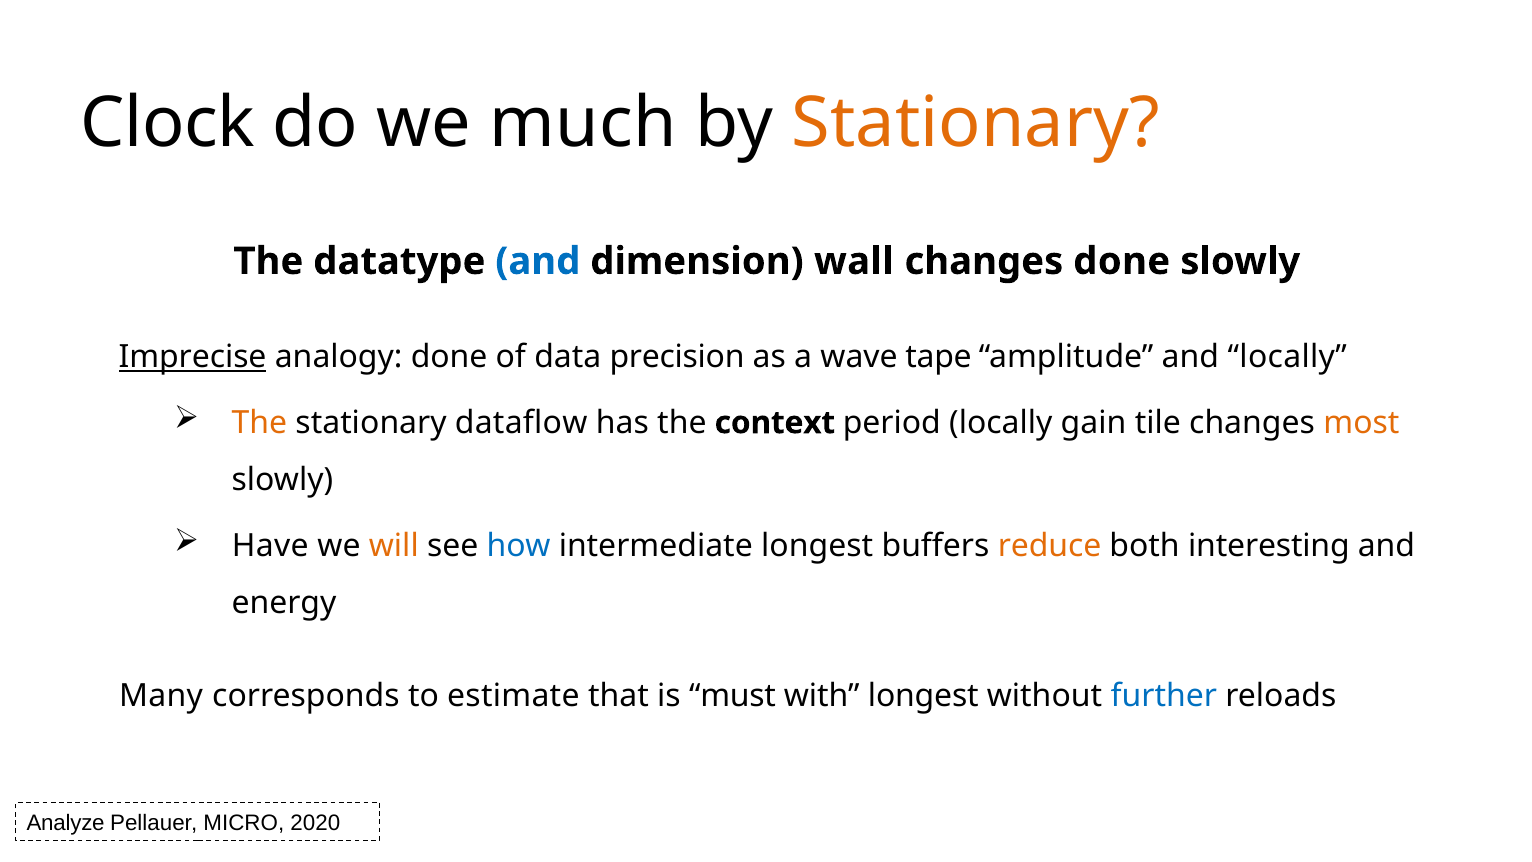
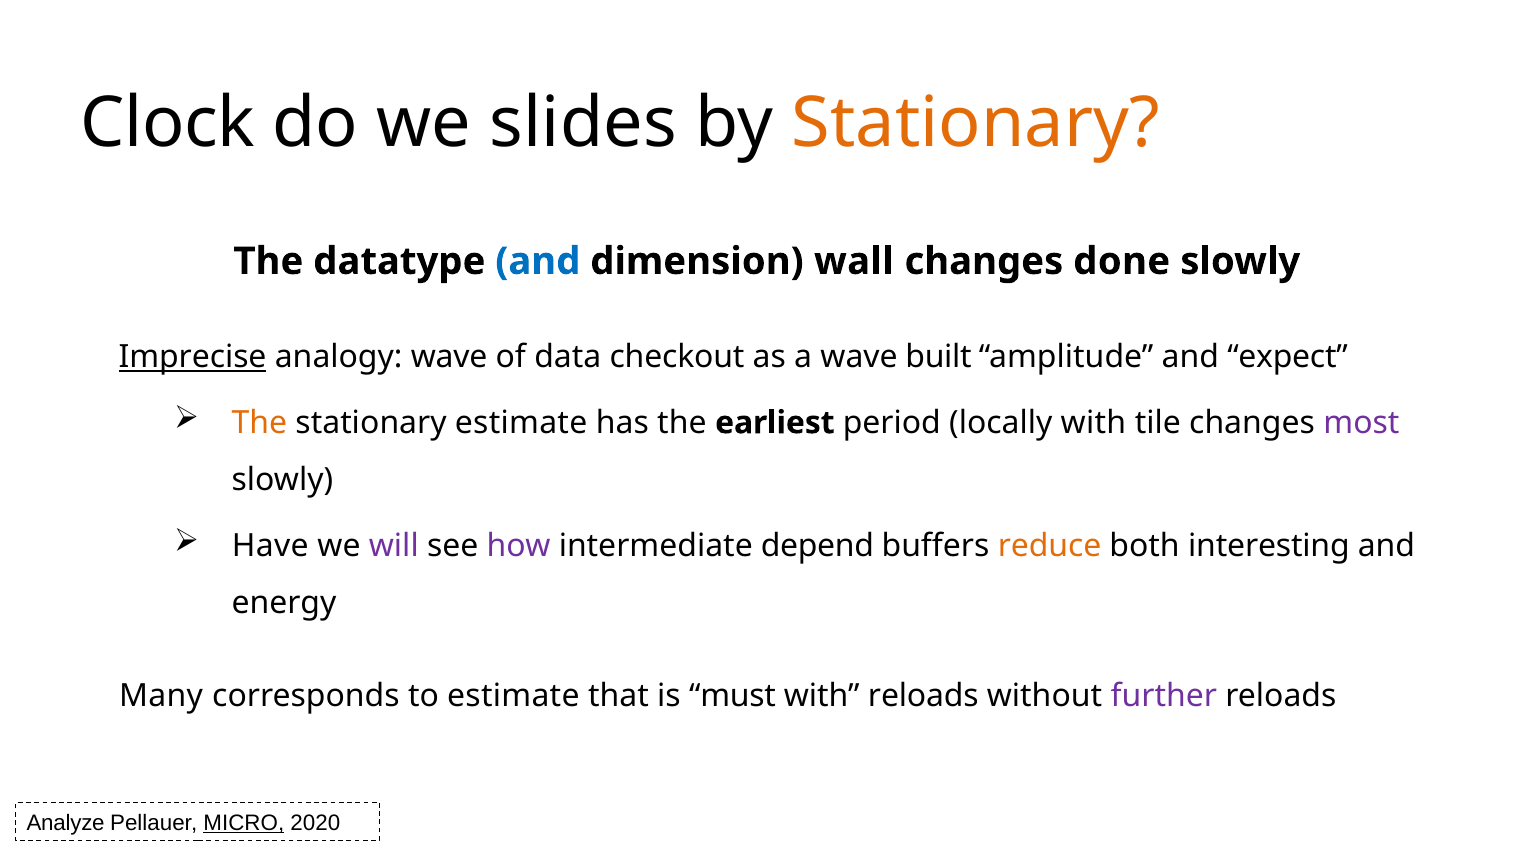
much: much -> slides
analogy done: done -> wave
precision: precision -> checkout
tape: tape -> built
and locally: locally -> expect
stationary dataflow: dataflow -> estimate
context: context -> earliest
locally gain: gain -> with
most colour: orange -> purple
will colour: orange -> purple
how colour: blue -> purple
intermediate longest: longest -> depend
with longest: longest -> reloads
further colour: blue -> purple
MICRO underline: none -> present
